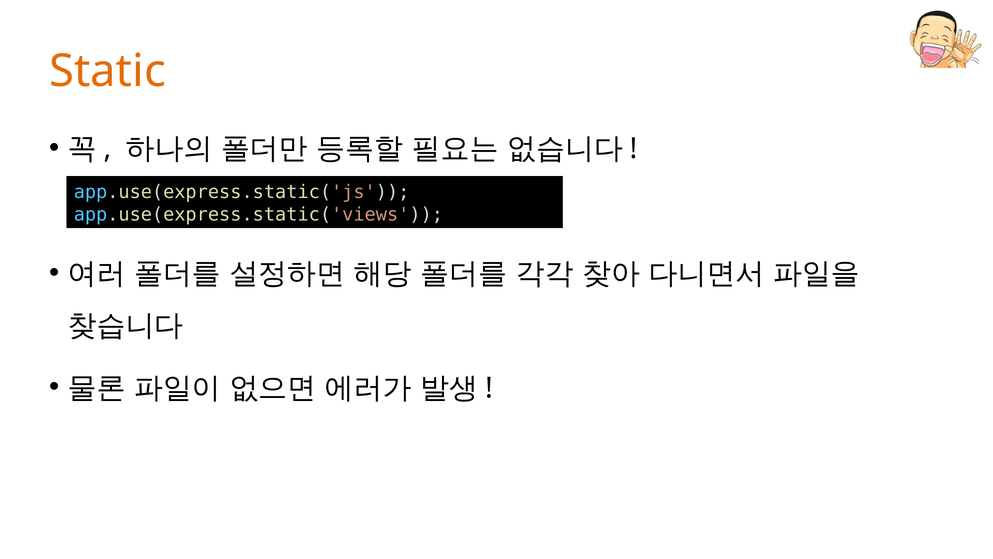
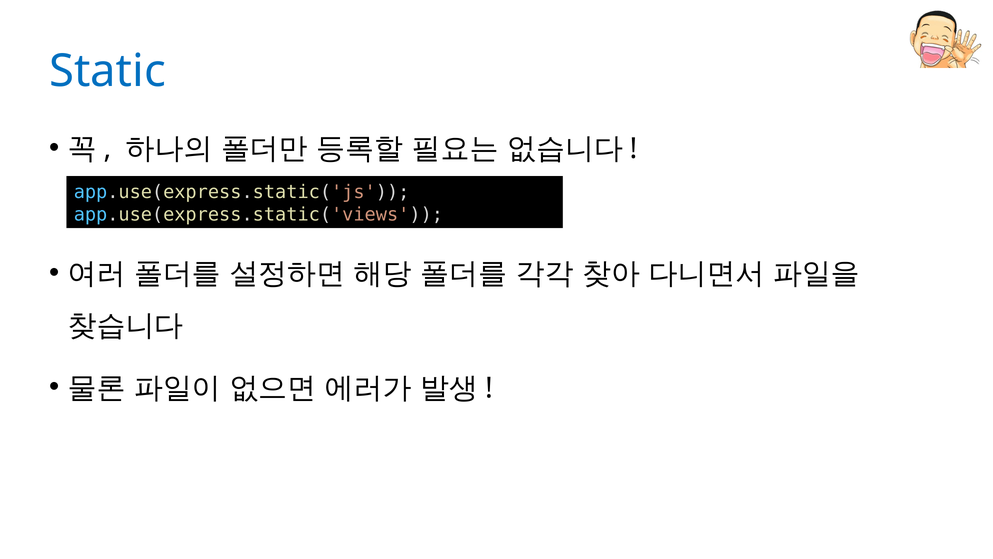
Static colour: orange -> blue
